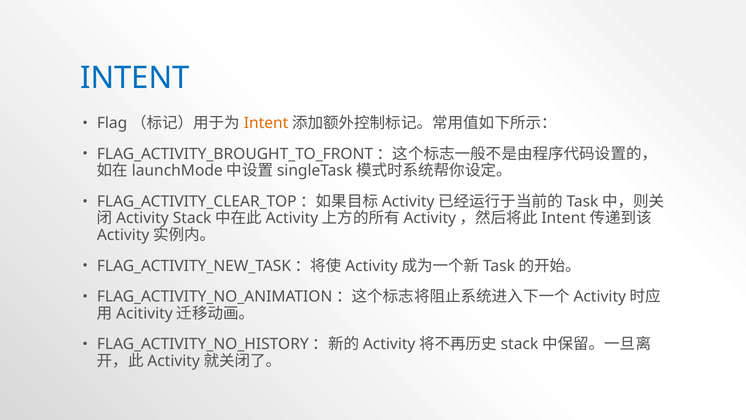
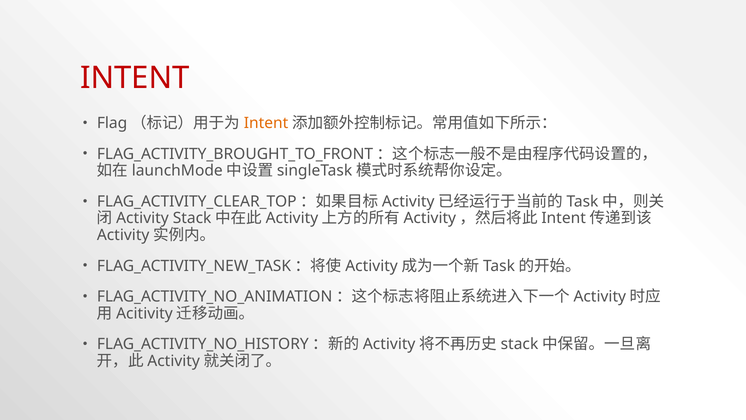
INTENT at (135, 78) colour: blue -> red
